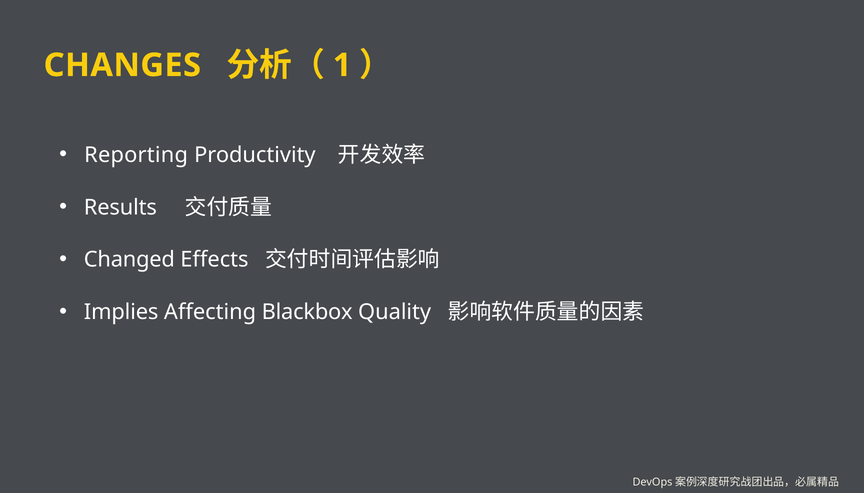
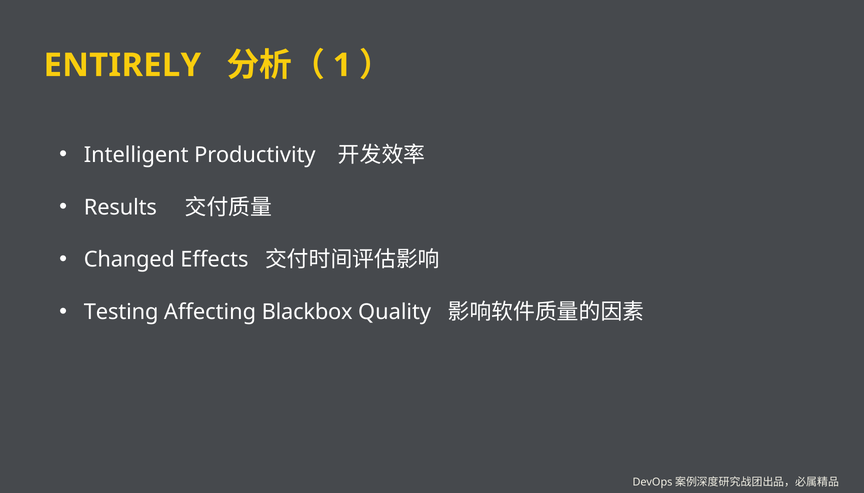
CHANGES: CHANGES -> ENTIRELY
Reporting: Reporting -> Intelligent
Implies: Implies -> Testing
